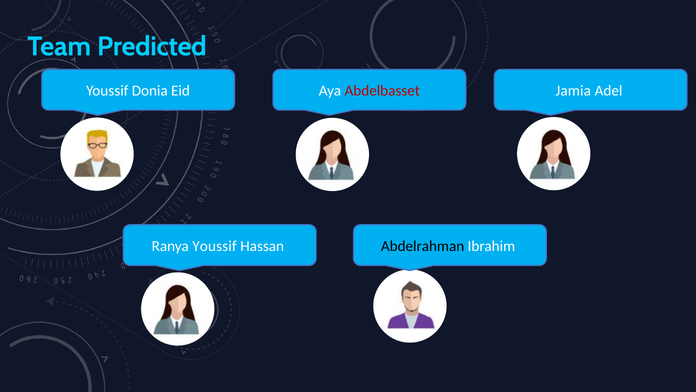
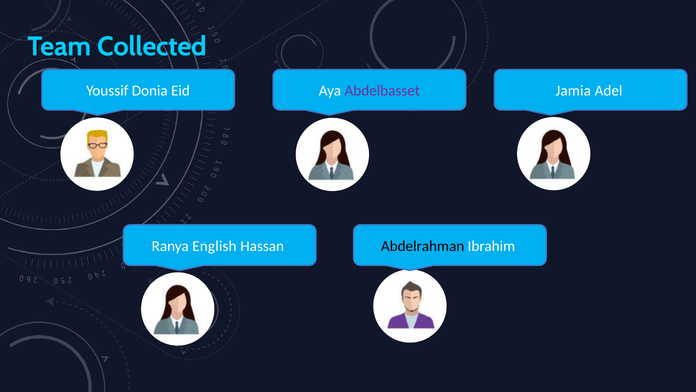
Predicted: Predicted -> Collected
Abdelbasset colour: red -> purple
Ranya Youssif: Youssif -> English
